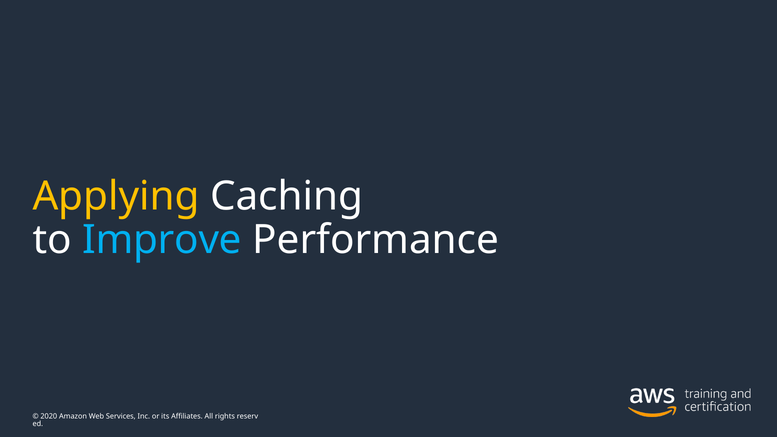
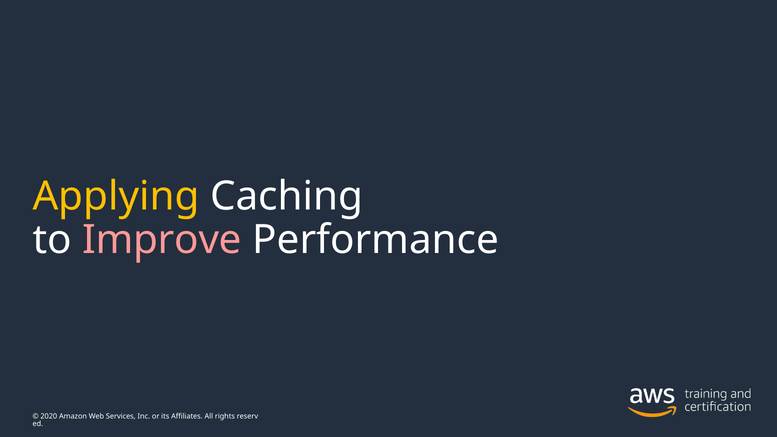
Improve colour: light blue -> pink
